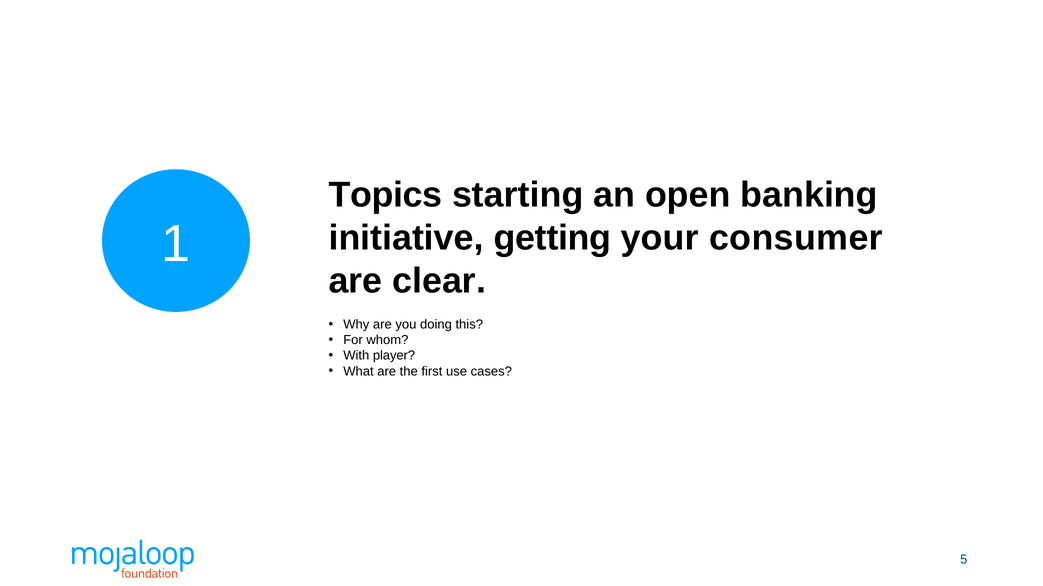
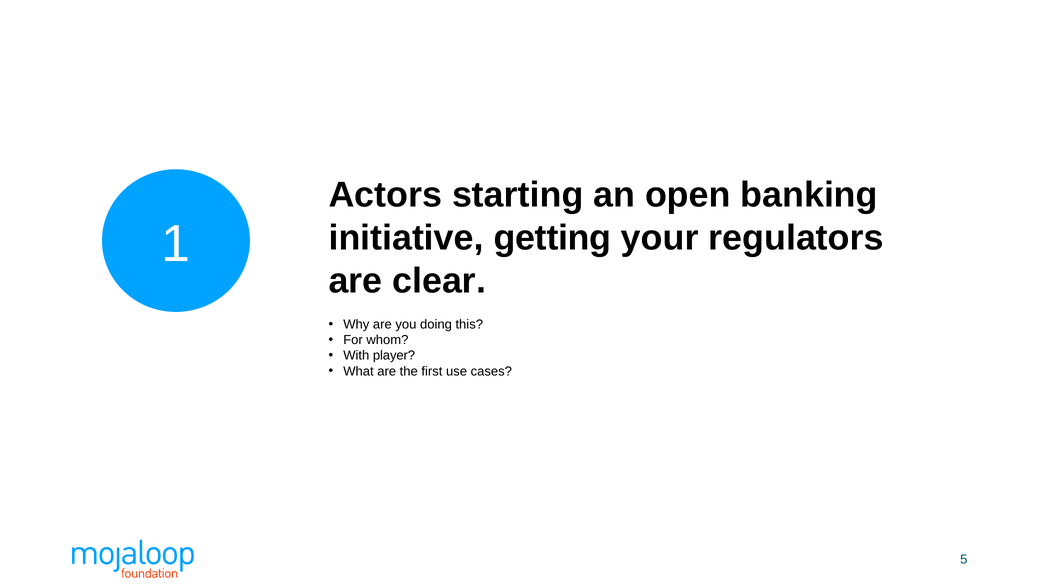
Topics: Topics -> Actors
consumer: consumer -> regulators
